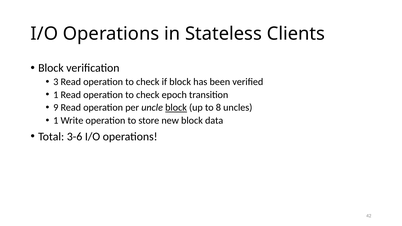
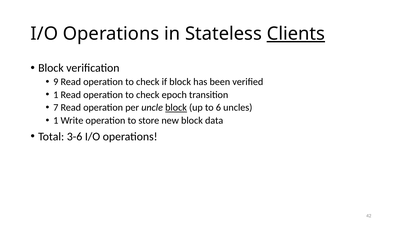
Clients underline: none -> present
3: 3 -> 9
9: 9 -> 7
8: 8 -> 6
